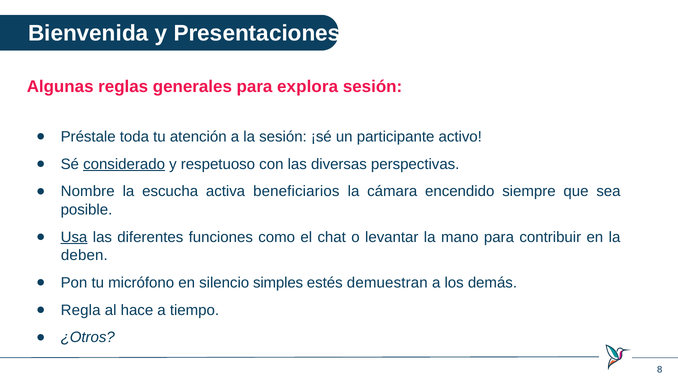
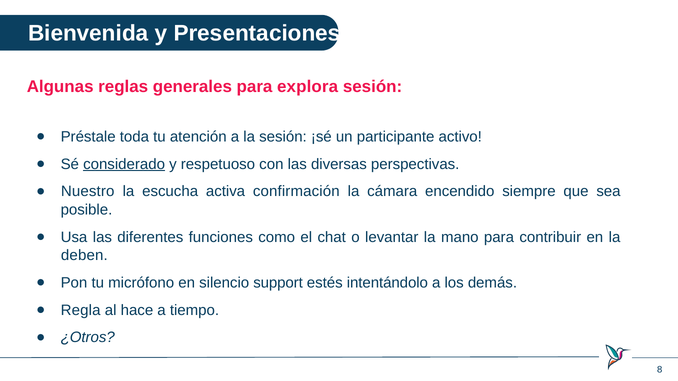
Nombre: Nombre -> Nuestro
beneficiarios: beneficiarios -> confirmación
Usa underline: present -> none
simples: simples -> support
demuestran: demuestran -> intentándolo
